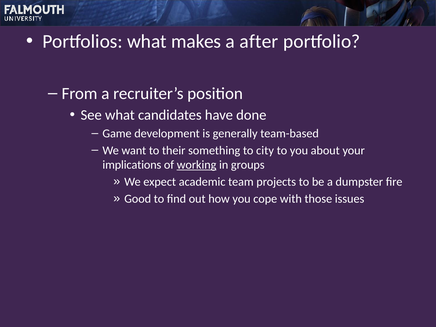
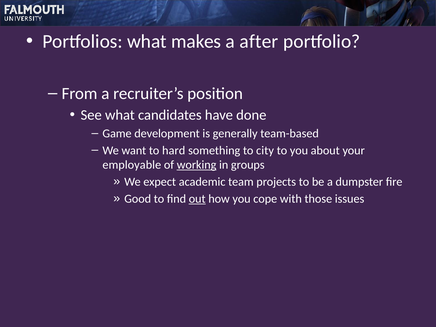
their: their -> hard
implications: implications -> employable
out underline: none -> present
